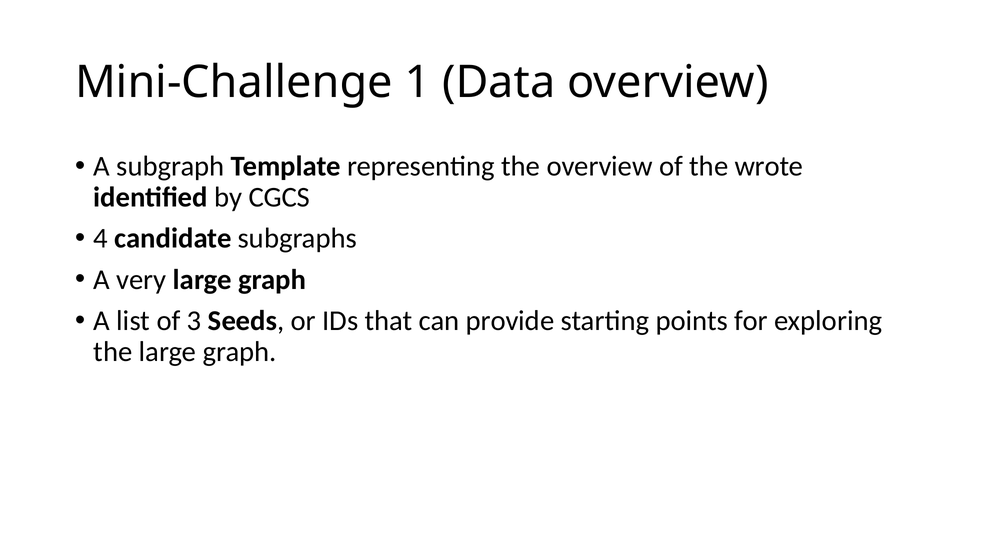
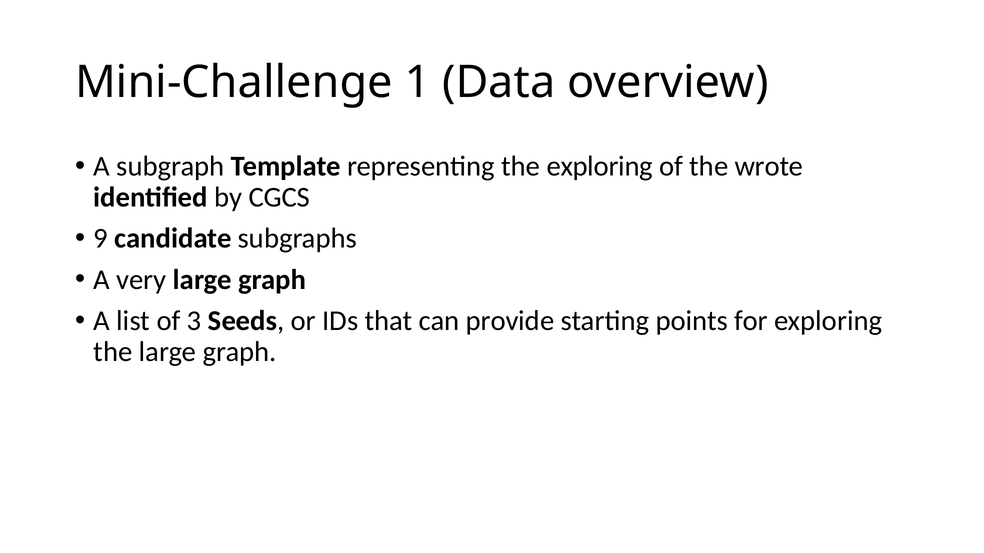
the overview: overview -> exploring
4: 4 -> 9
